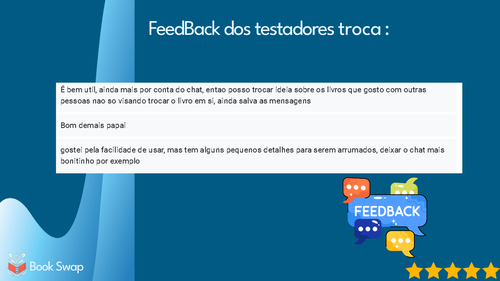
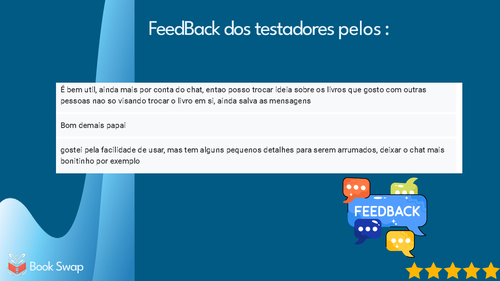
troca: troca -> pelos
